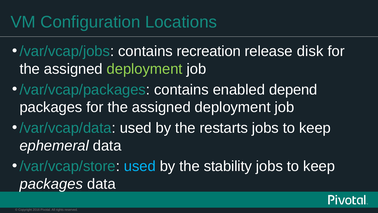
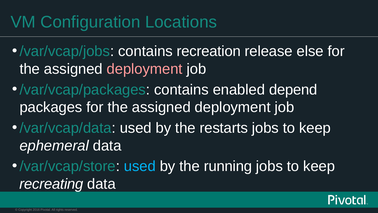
disk: disk -> else
deployment at (145, 69) colour: light green -> pink
stability: stability -> running
packages at (51, 184): packages -> recreating
